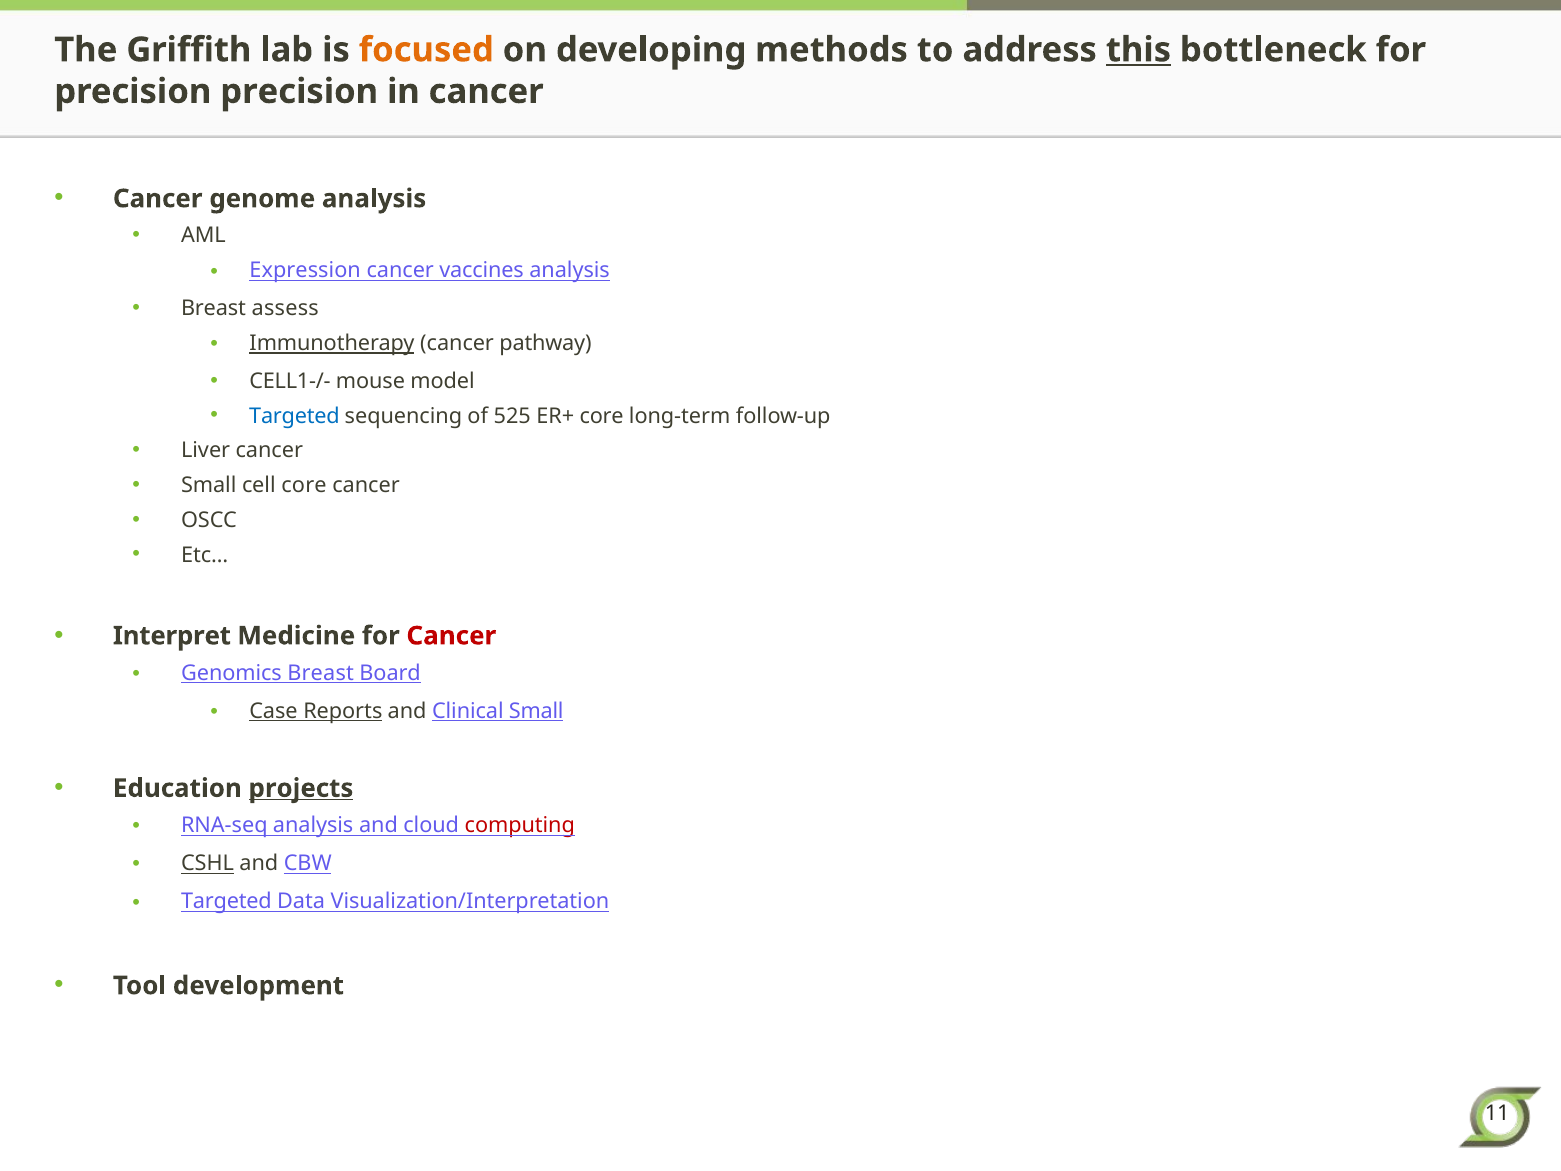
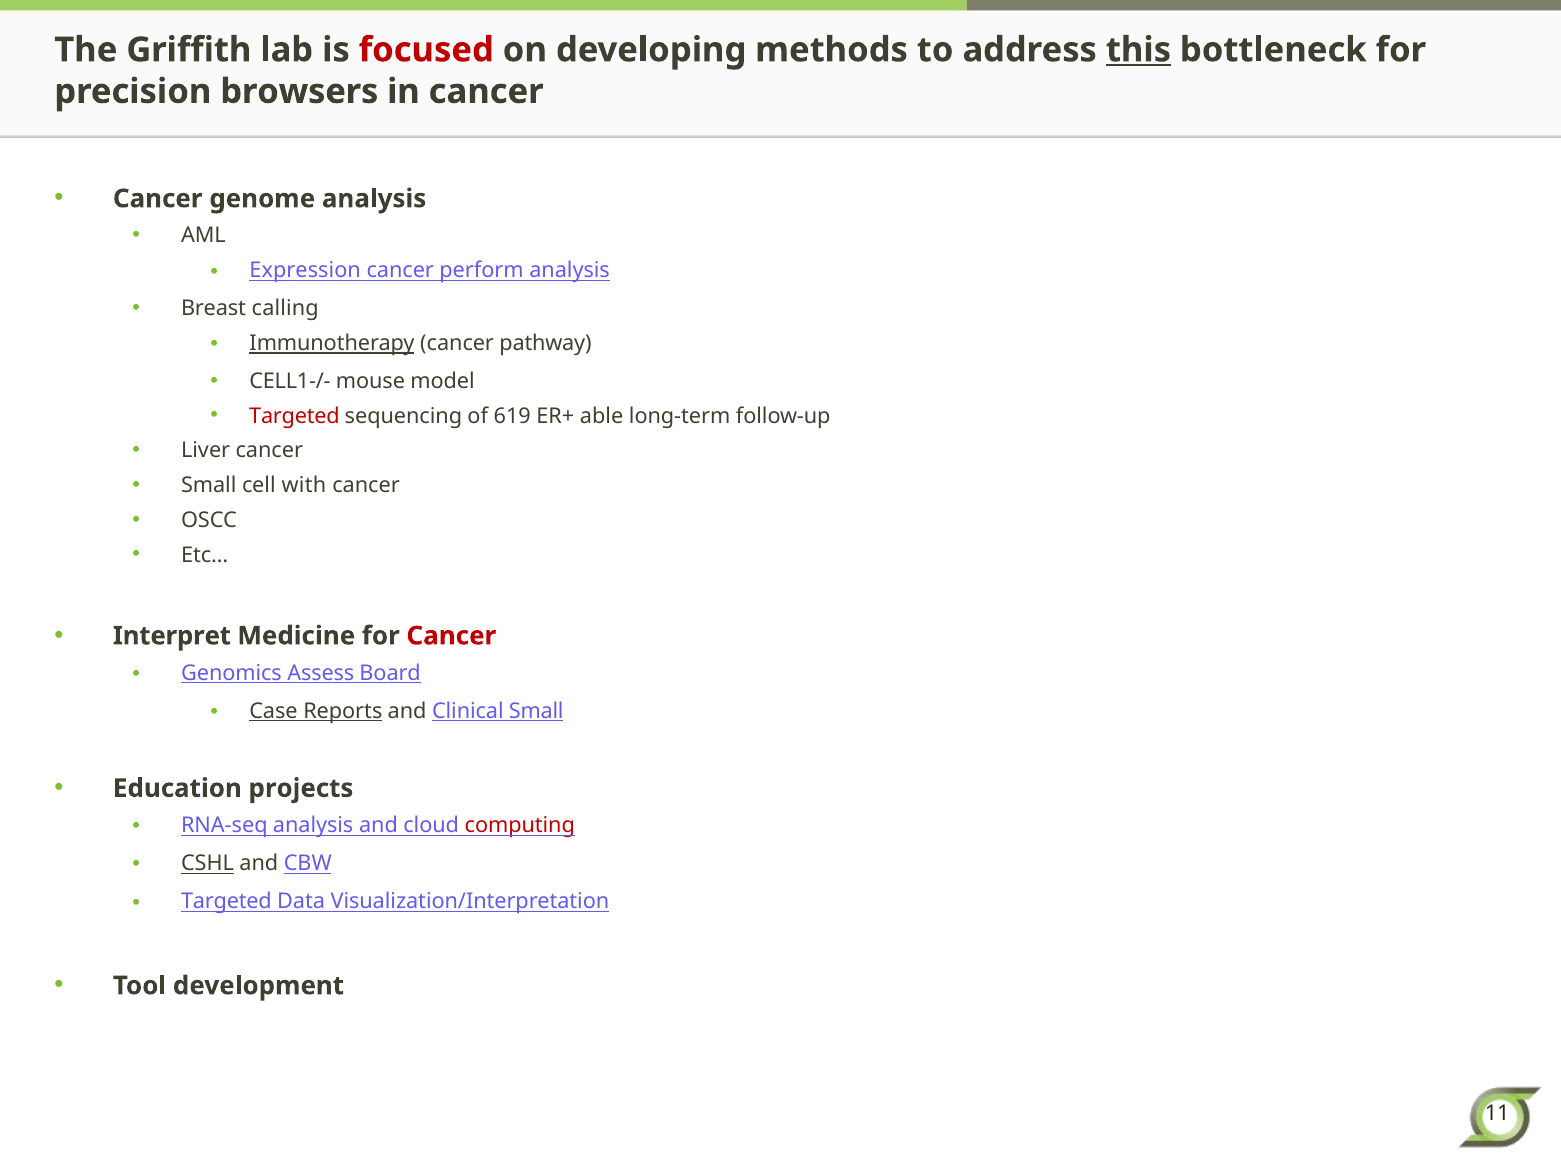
focused colour: orange -> red
precision precision: precision -> browsers
vaccines: vaccines -> perform
assess: assess -> calling
Targeted at (294, 416) colour: blue -> red
525: 525 -> 619
ER+ core: core -> able
cell core: core -> with
Genomics Breast: Breast -> Assess
projects underline: present -> none
